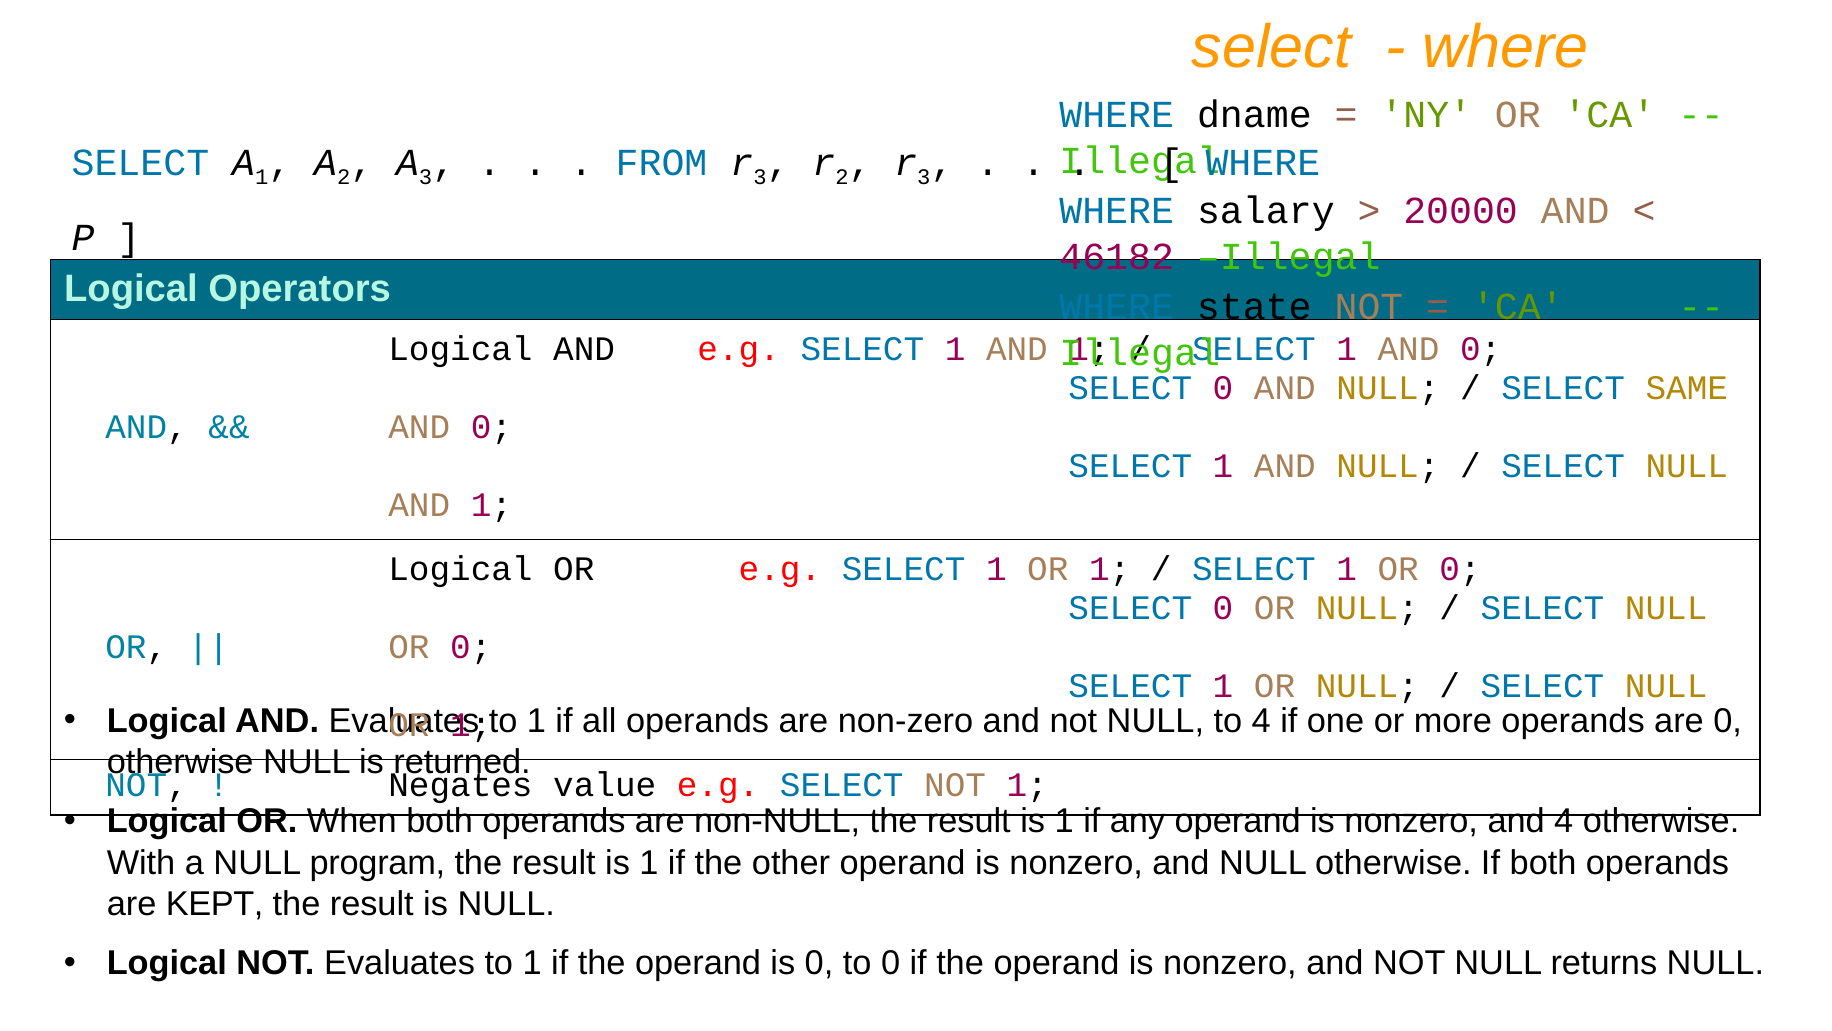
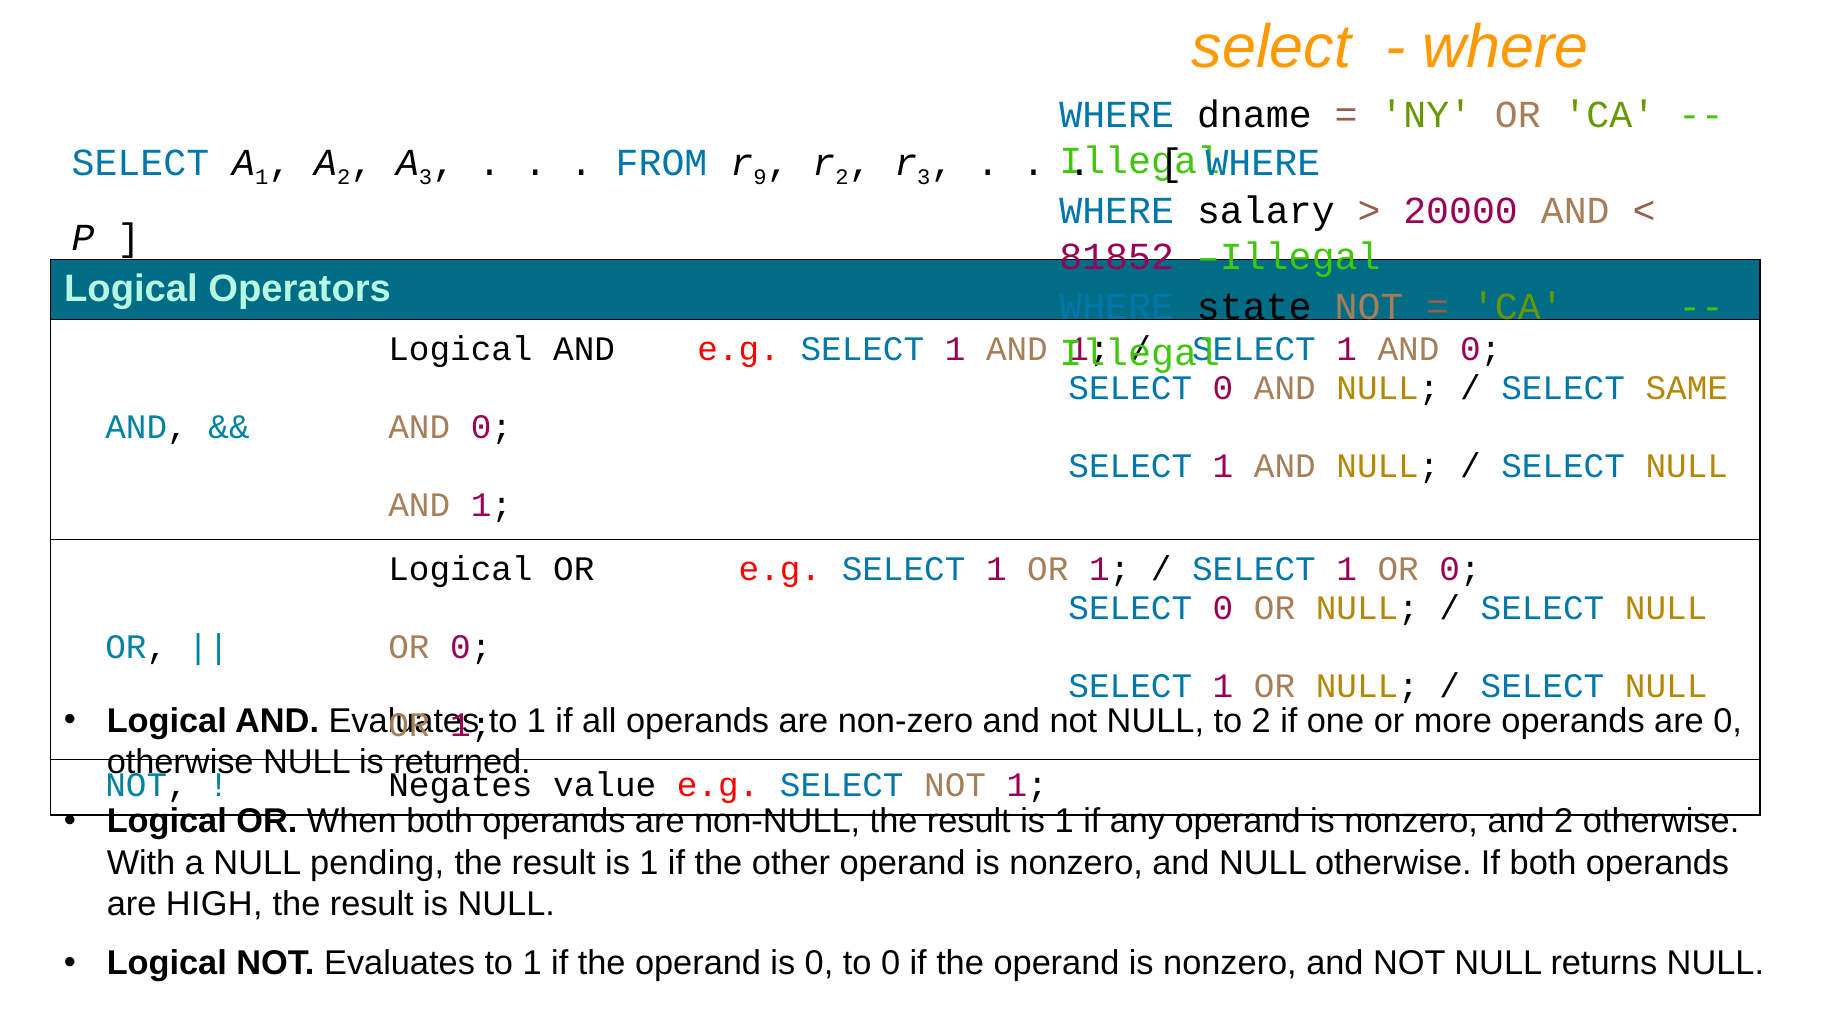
3 at (760, 177): 3 -> 9
46182: 46182 -> 81852
to 4: 4 -> 2
and 4: 4 -> 2
program: program -> pending
KEPT: KEPT -> HIGH
